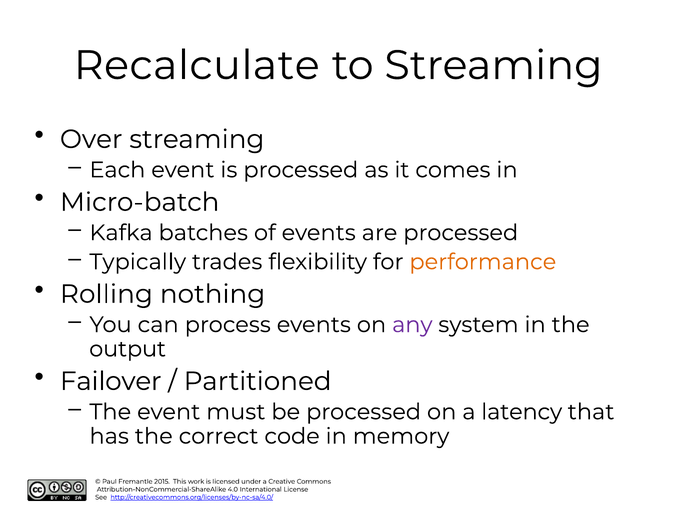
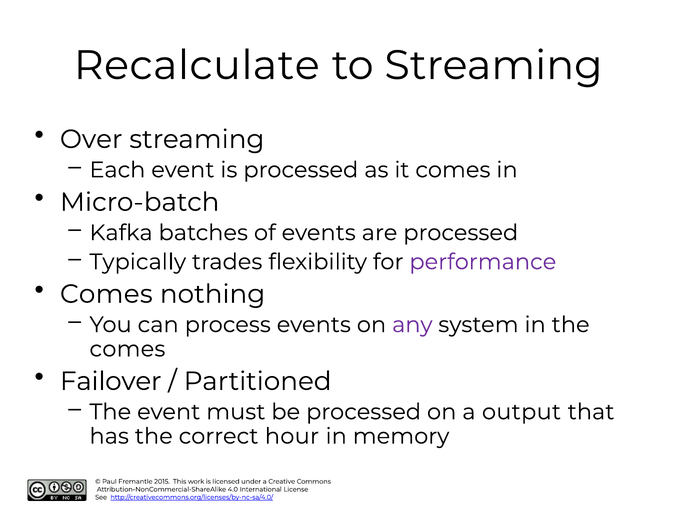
performance colour: orange -> purple
Rolling at (106, 294): Rolling -> Comes
output at (128, 349): output -> comes
latency: latency -> output
code: code -> hour
